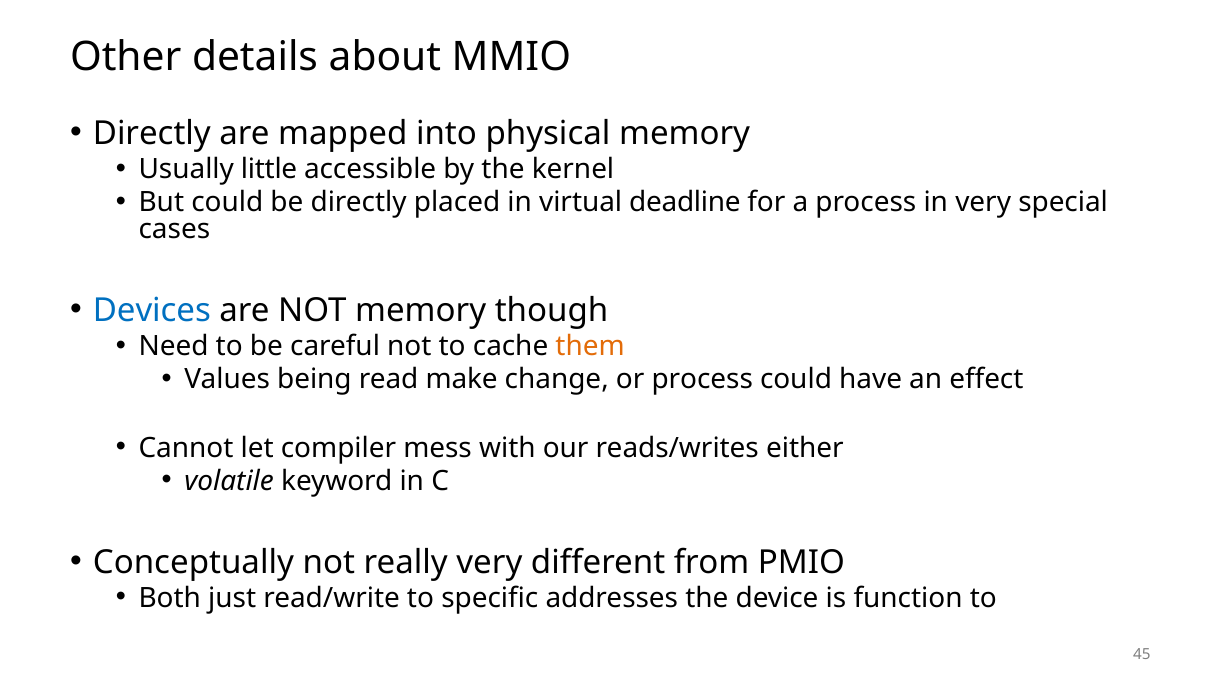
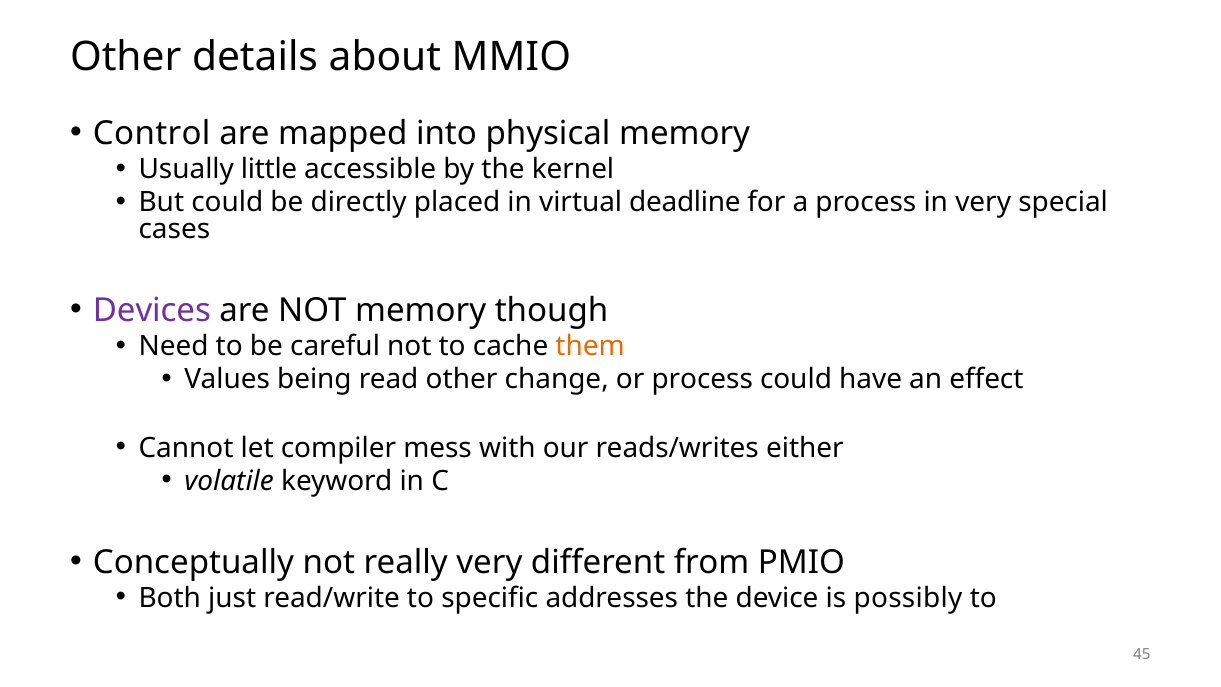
Directly at (152, 134): Directly -> Control
Devices colour: blue -> purple
read make: make -> other
function: function -> possibly
